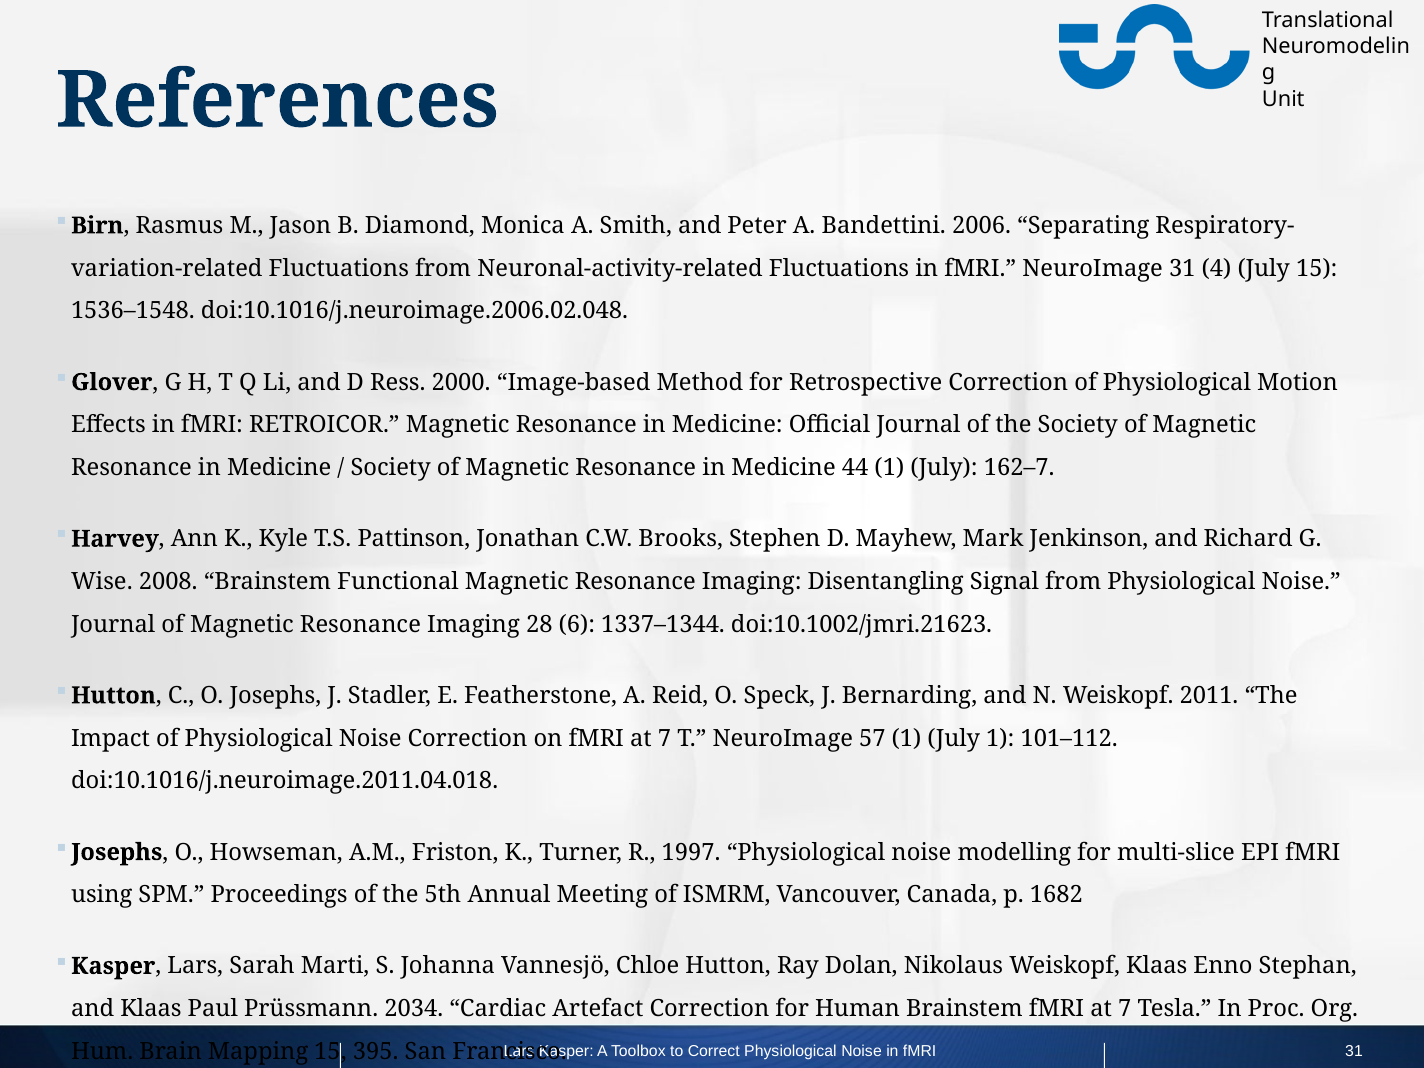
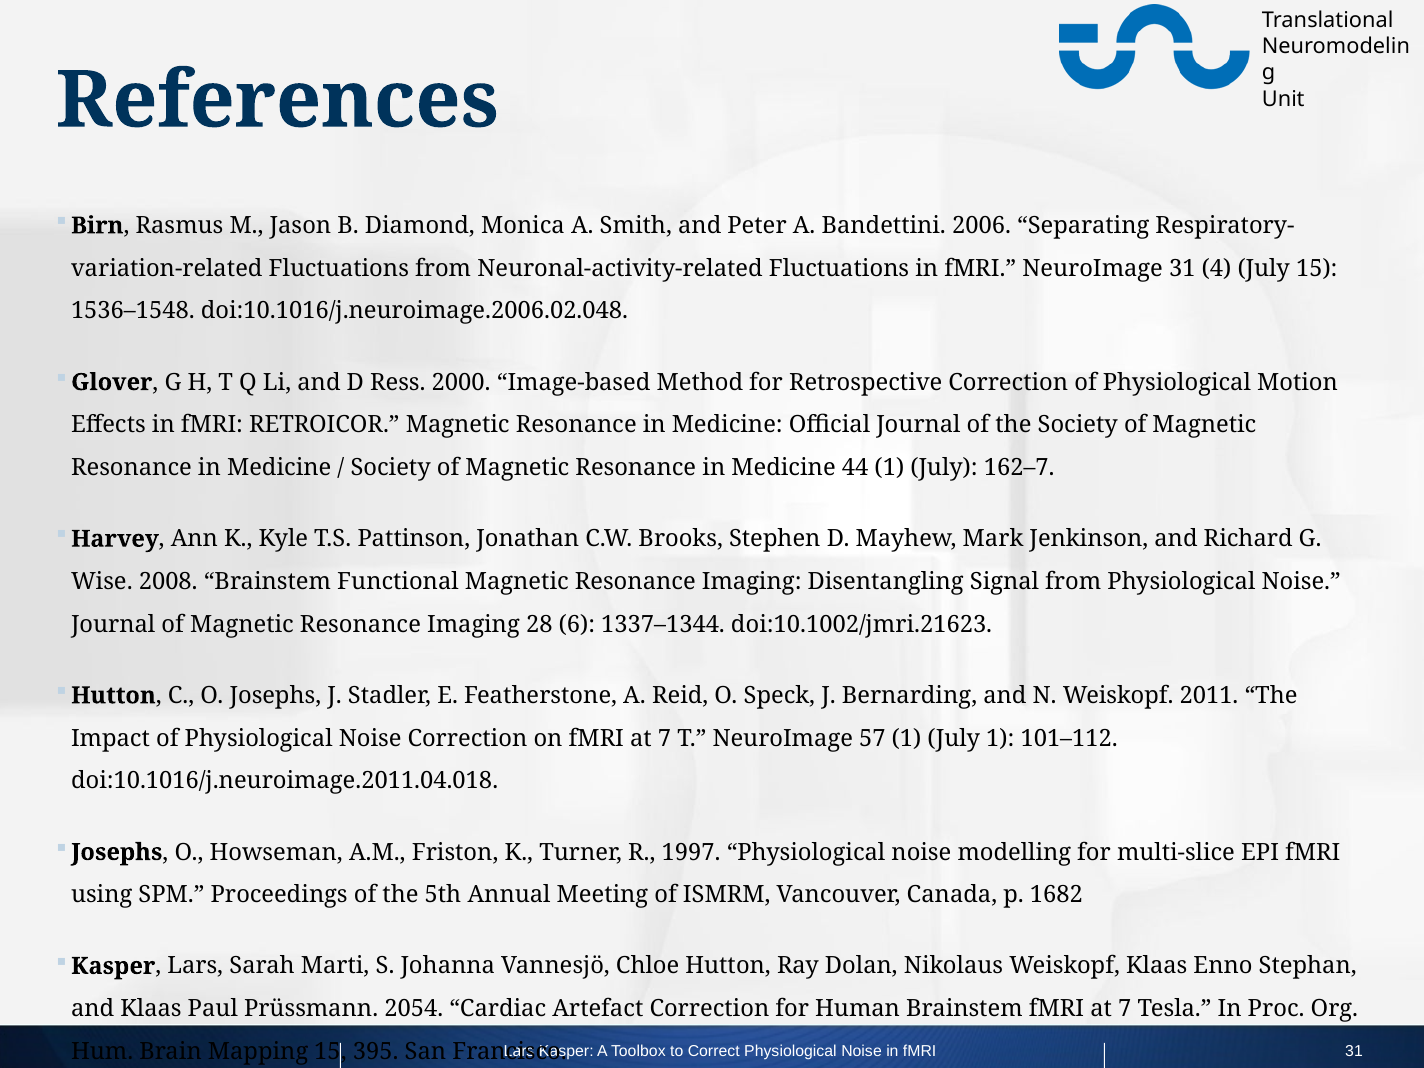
2034: 2034 -> 2054
